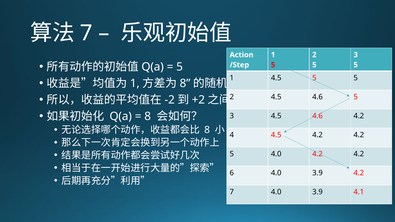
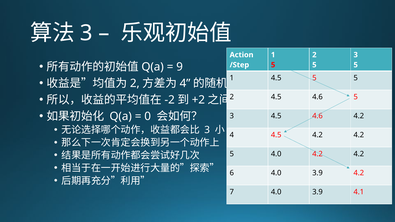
7 at (86, 33): 7 -> 3
5 at (180, 67): 5 -> 9
1 at (135, 83): 1 -> 2
8 at (185, 83): 8 -> 4
8 at (148, 116): 8 -> 0
8 at (207, 130): 8 -> 3
